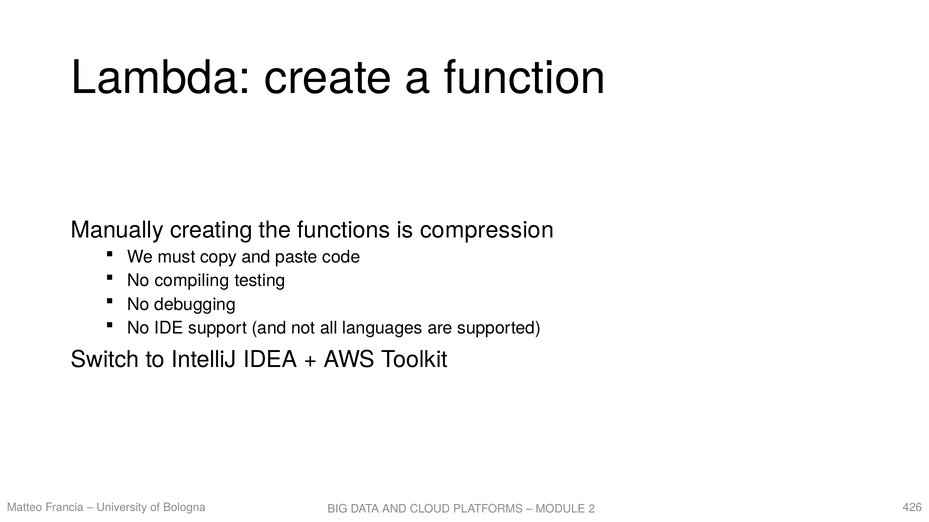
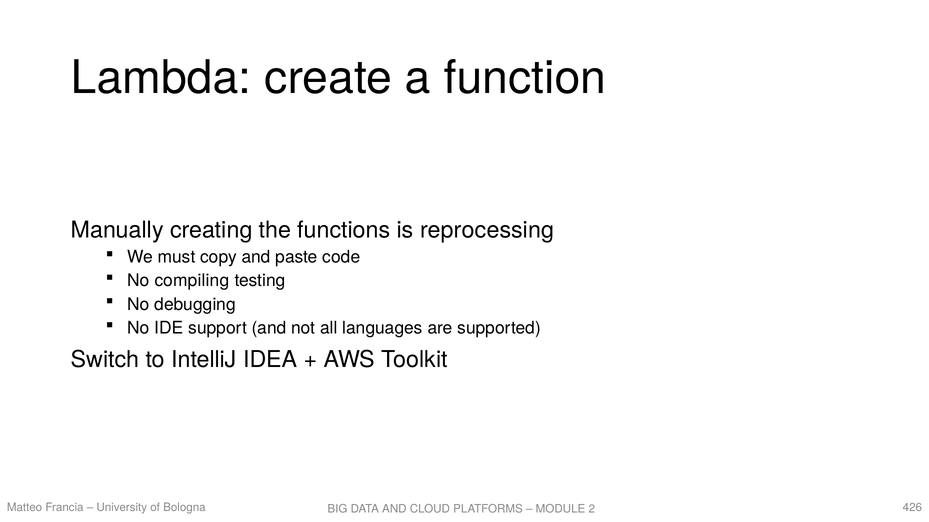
compression: compression -> reprocessing
